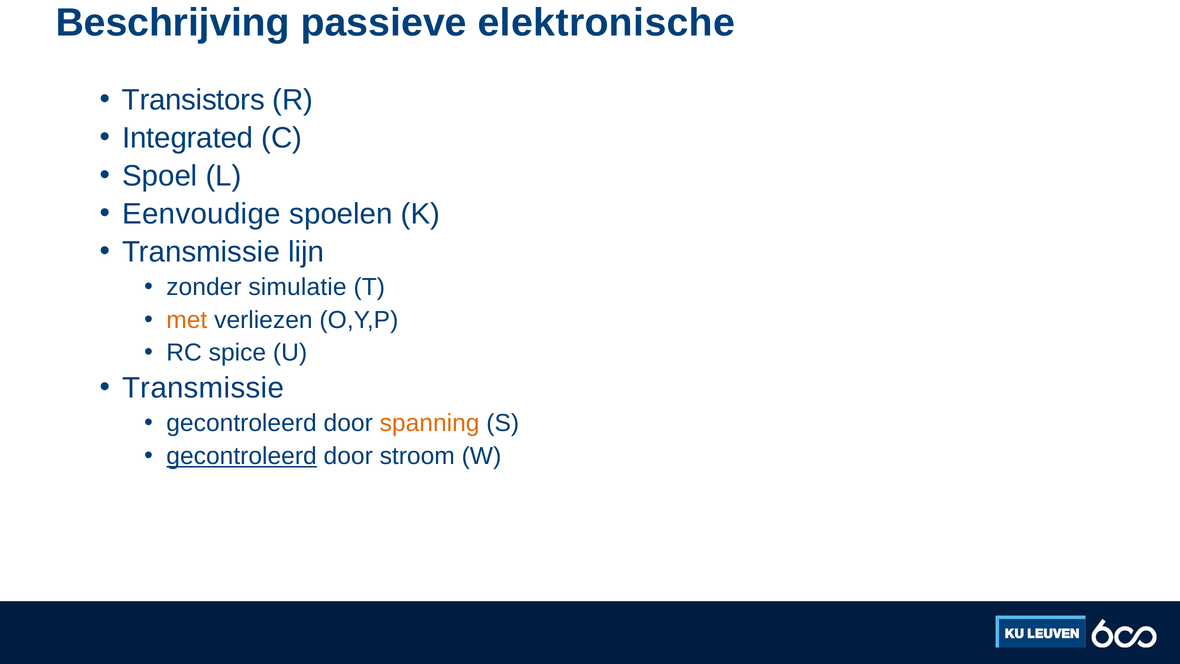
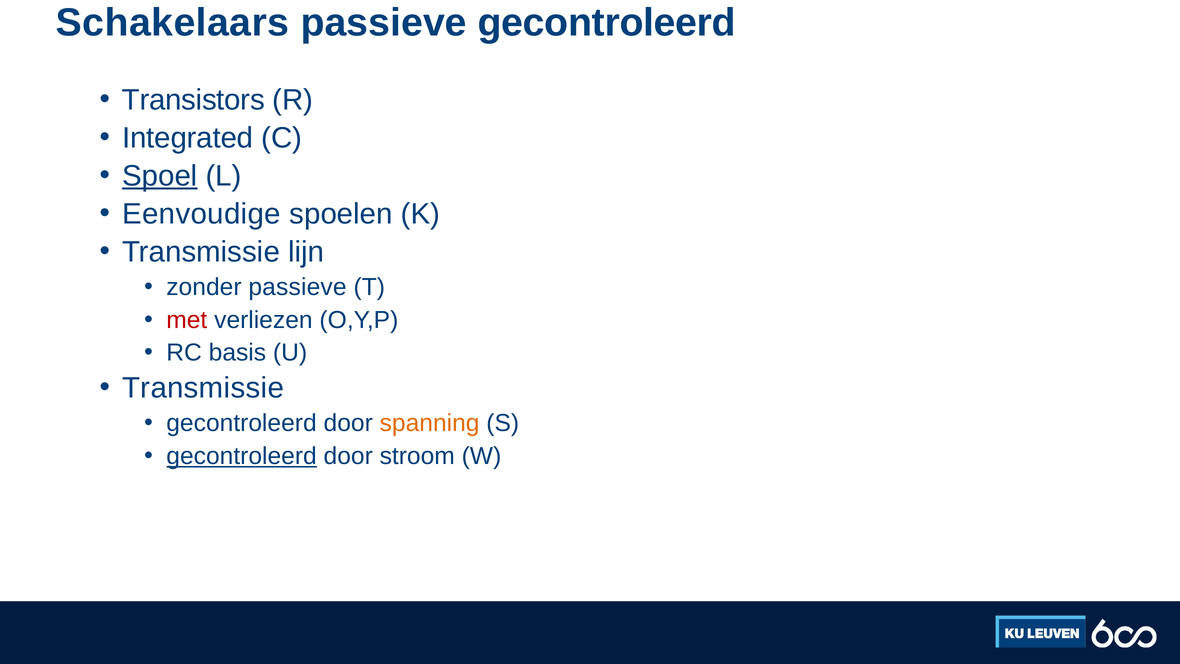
Beschrijving: Beschrijving -> Schakelaars
passieve elektronische: elektronische -> gecontroleerd
Spoel underline: none -> present
zonder simulatie: simulatie -> passieve
met colour: orange -> red
spice: spice -> basis
